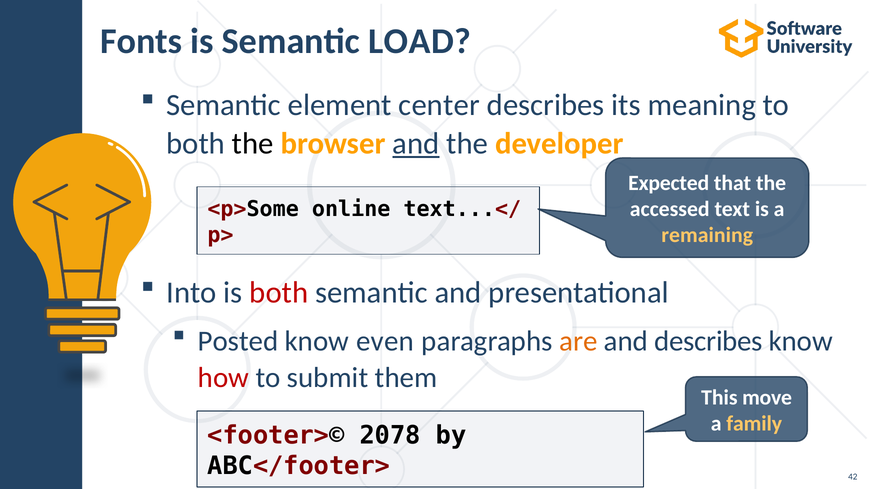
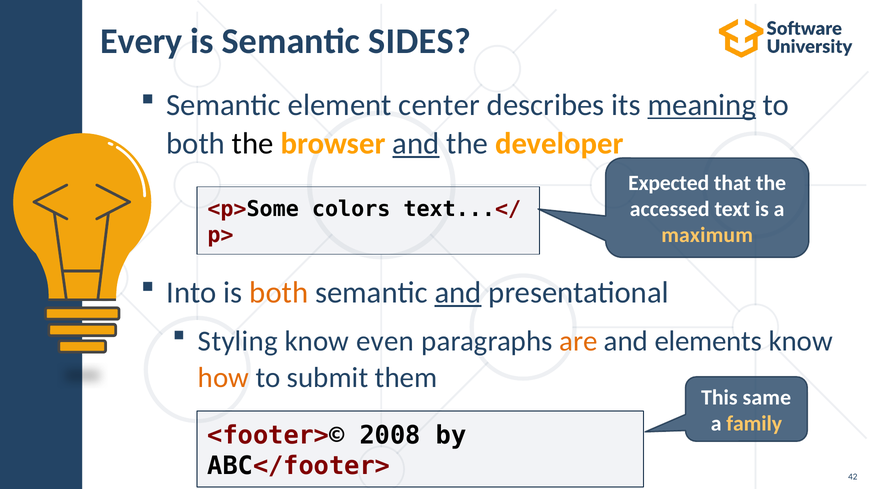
Fonts: Fonts -> Every
LOAD: LOAD -> SIDES
meaning underline: none -> present
online: online -> colors
remaining: remaining -> maximum
both at (279, 293) colour: red -> orange
and at (458, 293) underline: none -> present
Posted: Posted -> Styling
and describes: describes -> elements
how colour: red -> orange
move: move -> same
2078: 2078 -> 2008
